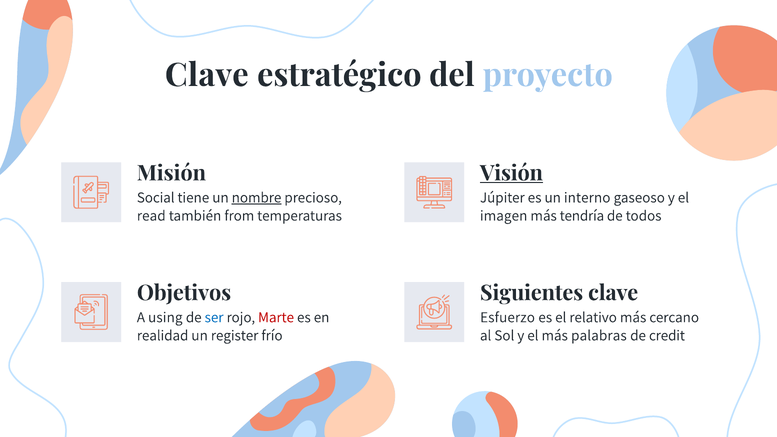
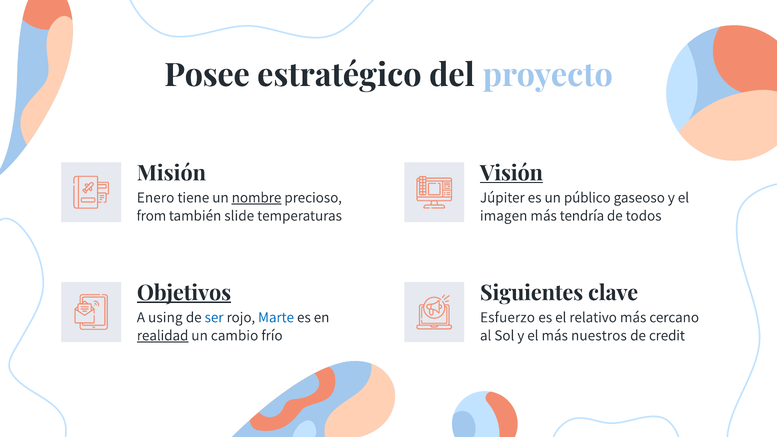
Clave at (207, 75): Clave -> Posee
Social: Social -> Enero
interno: interno -> público
read: read -> from
from: from -> slide
Objetivos underline: none -> present
Marte colour: red -> blue
realidad underline: none -> present
register: register -> cambio
palabras: palabras -> nuestros
